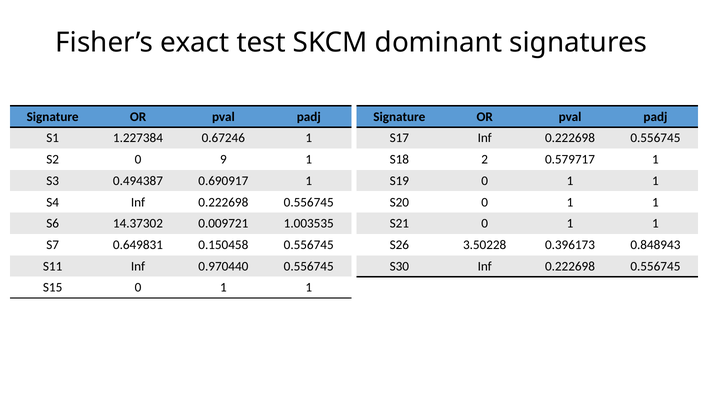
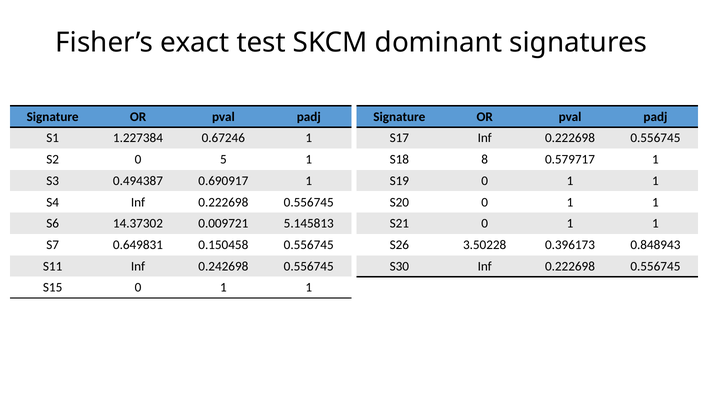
9: 9 -> 5
2: 2 -> 8
1.003535: 1.003535 -> 5.145813
0.970440: 0.970440 -> 0.242698
